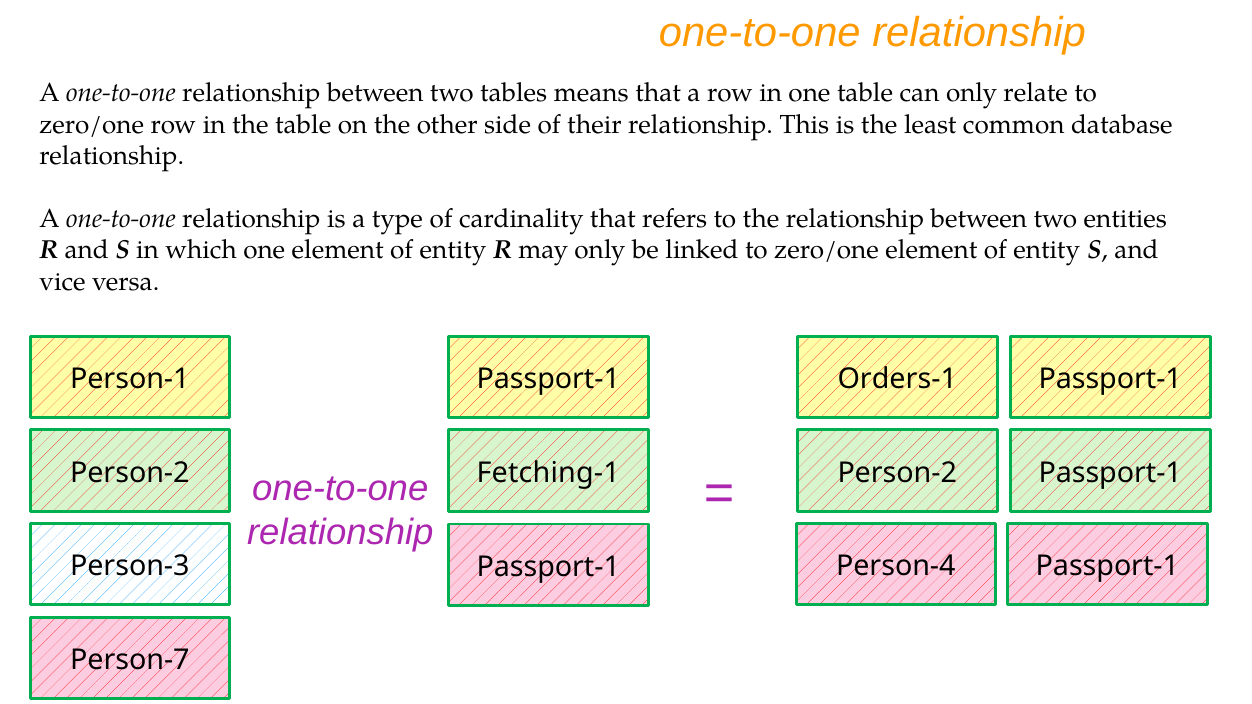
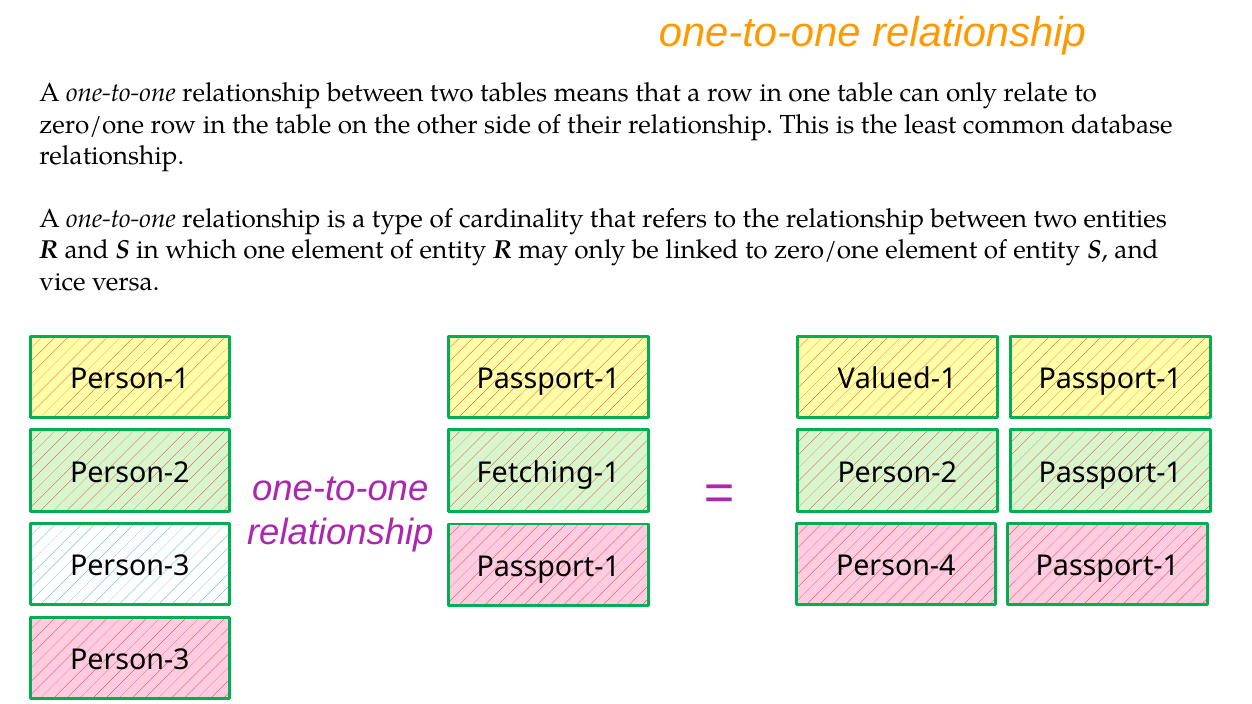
Orders-1: Orders-1 -> Valued-1
Person-7 at (130, 660): Person-7 -> Person-3
